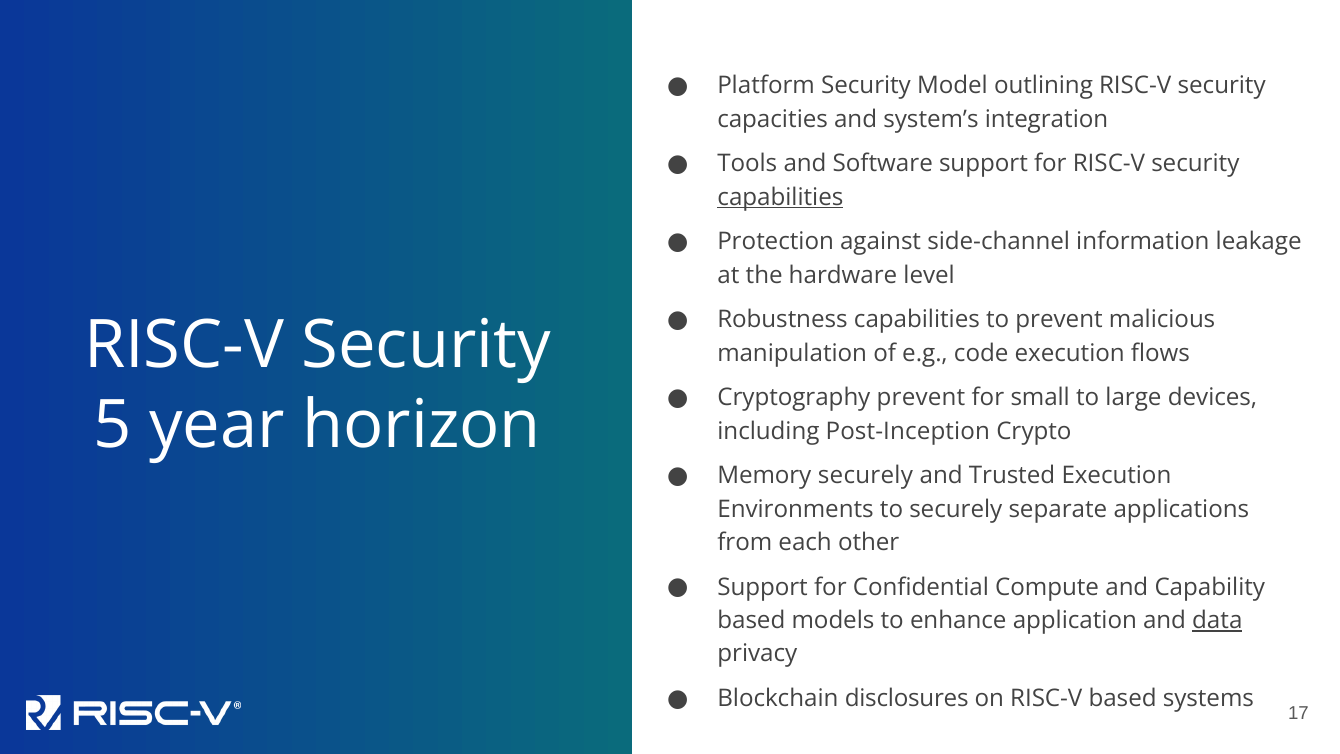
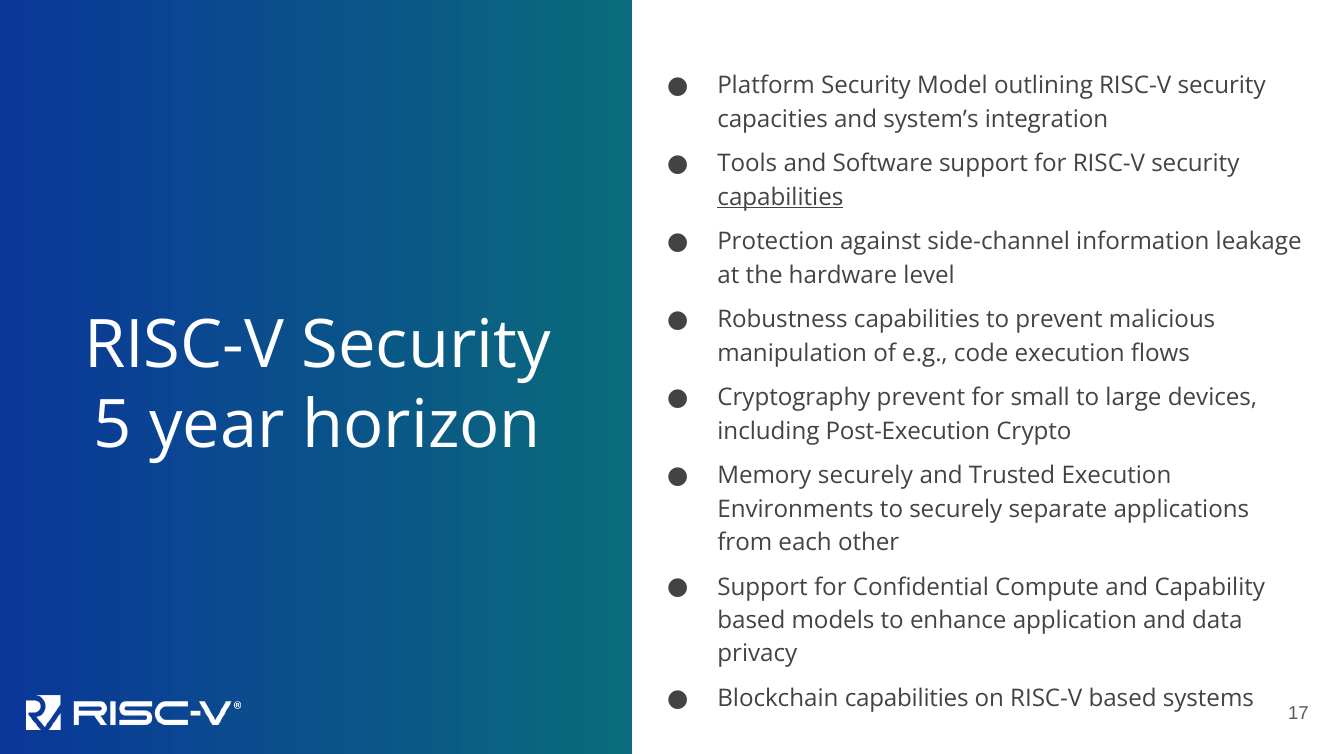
Post-Inception: Post-Inception -> Post-Execution
data underline: present -> none
Blockchain disclosures: disclosures -> capabilities
